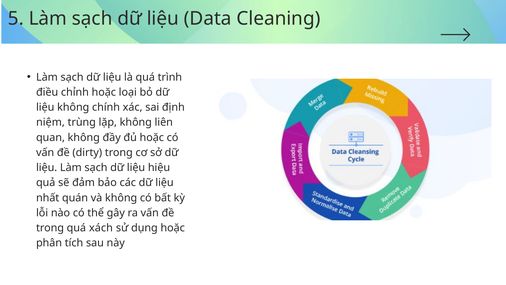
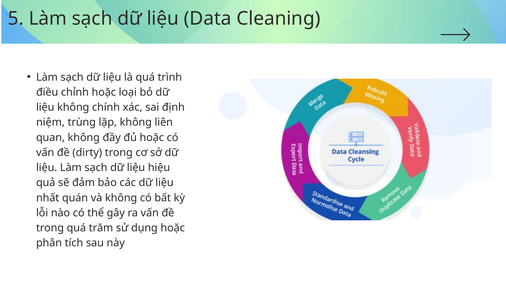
xách: xách -> trăm
